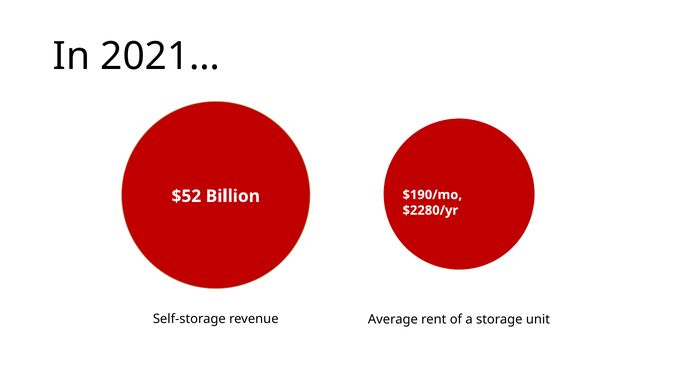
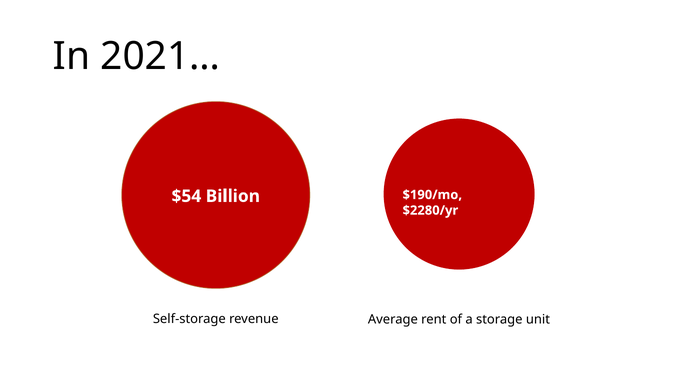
$52: $52 -> $54
